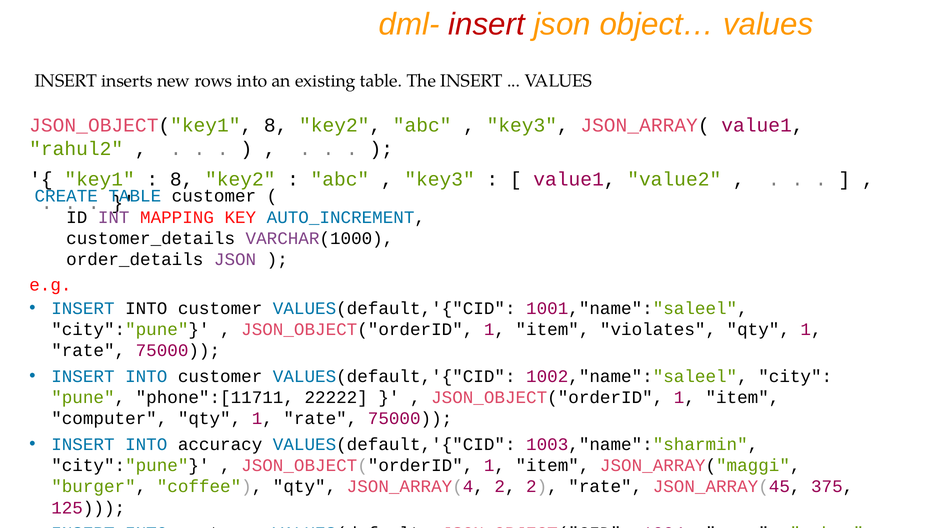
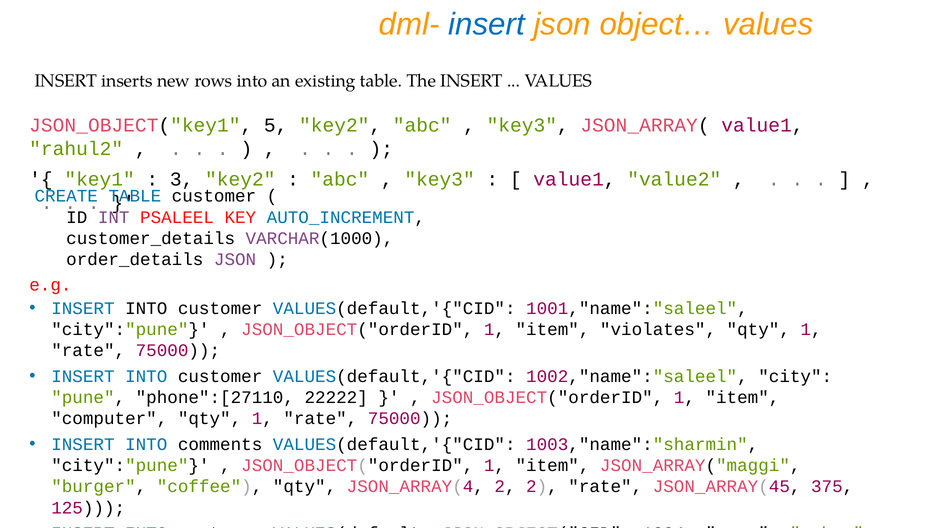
insert at (487, 24) colour: red -> blue
JSON_OBJECT("key1 8: 8 -> 5
8 at (182, 179): 8 -> 3
MAPPING: MAPPING -> PSALEEL
phone":[11711: phone":[11711 -> phone":[27110
accuracy: accuracy -> comments
